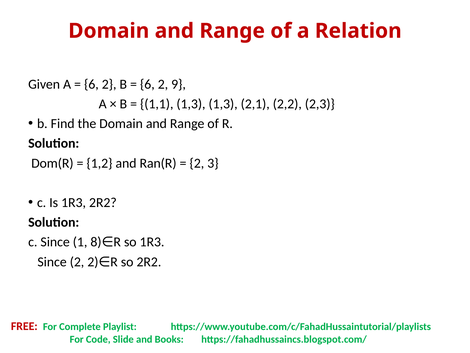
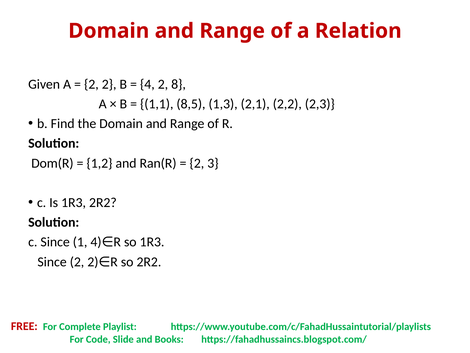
6 at (91, 84): 6 -> 2
6 at (147, 84): 6 -> 4
9: 9 -> 8
1,1 1,3: 1,3 -> 8,5
1 8: 8 -> 4
